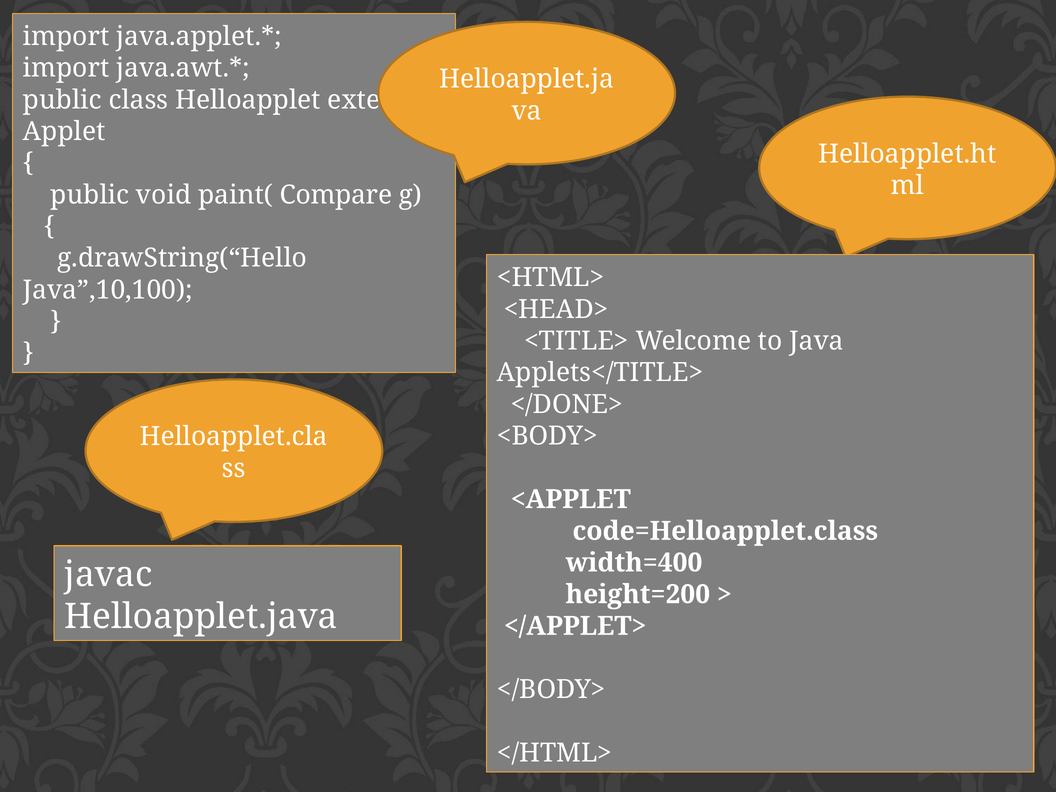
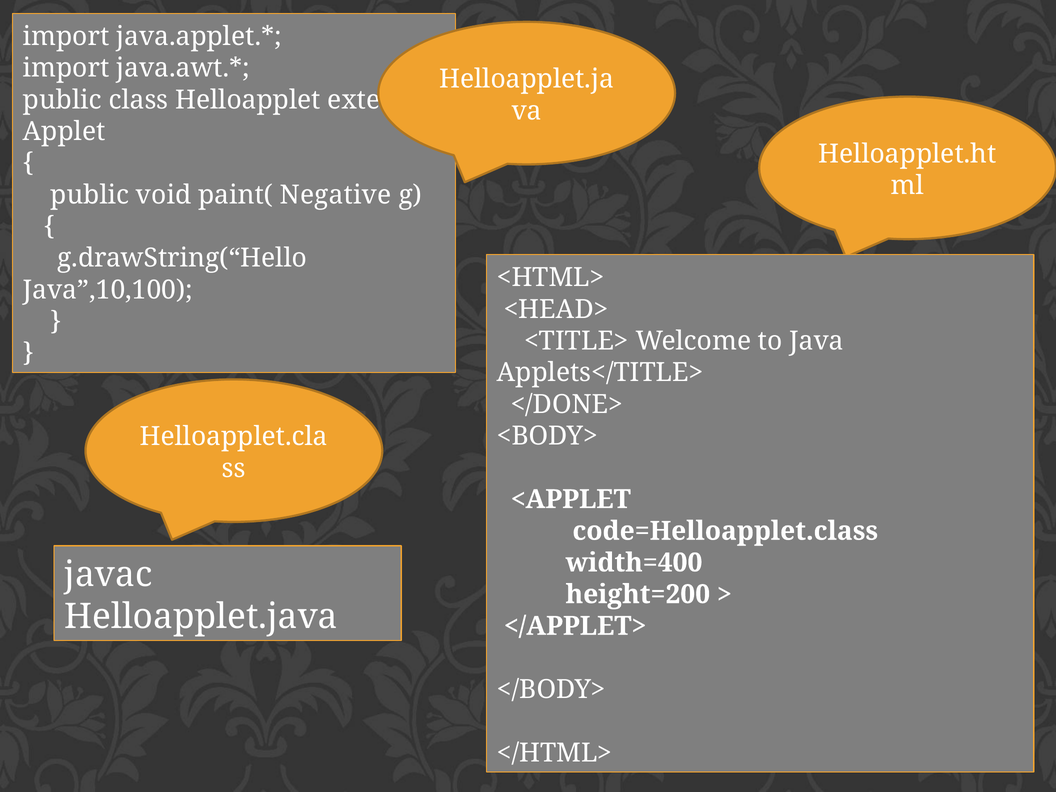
Compare: Compare -> Negative
